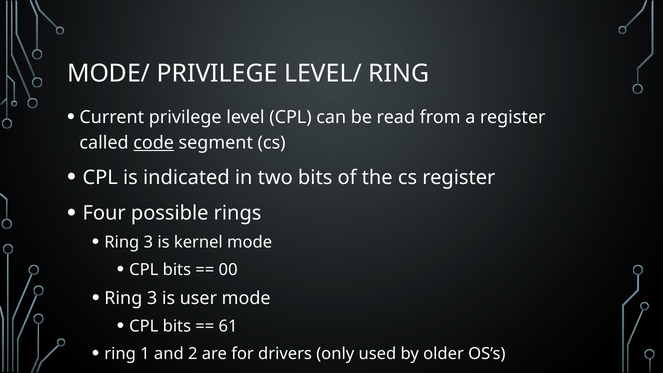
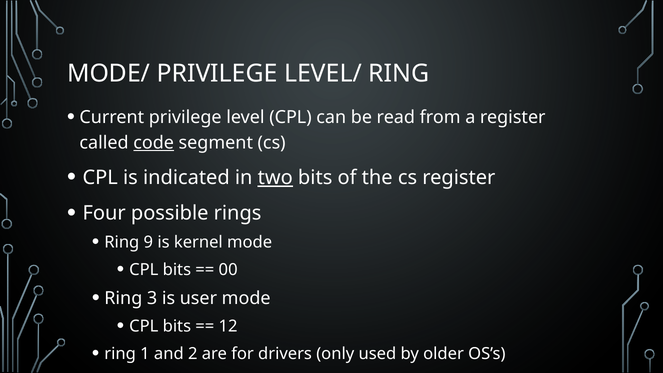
two underline: none -> present
3 at (148, 242): 3 -> 9
61: 61 -> 12
